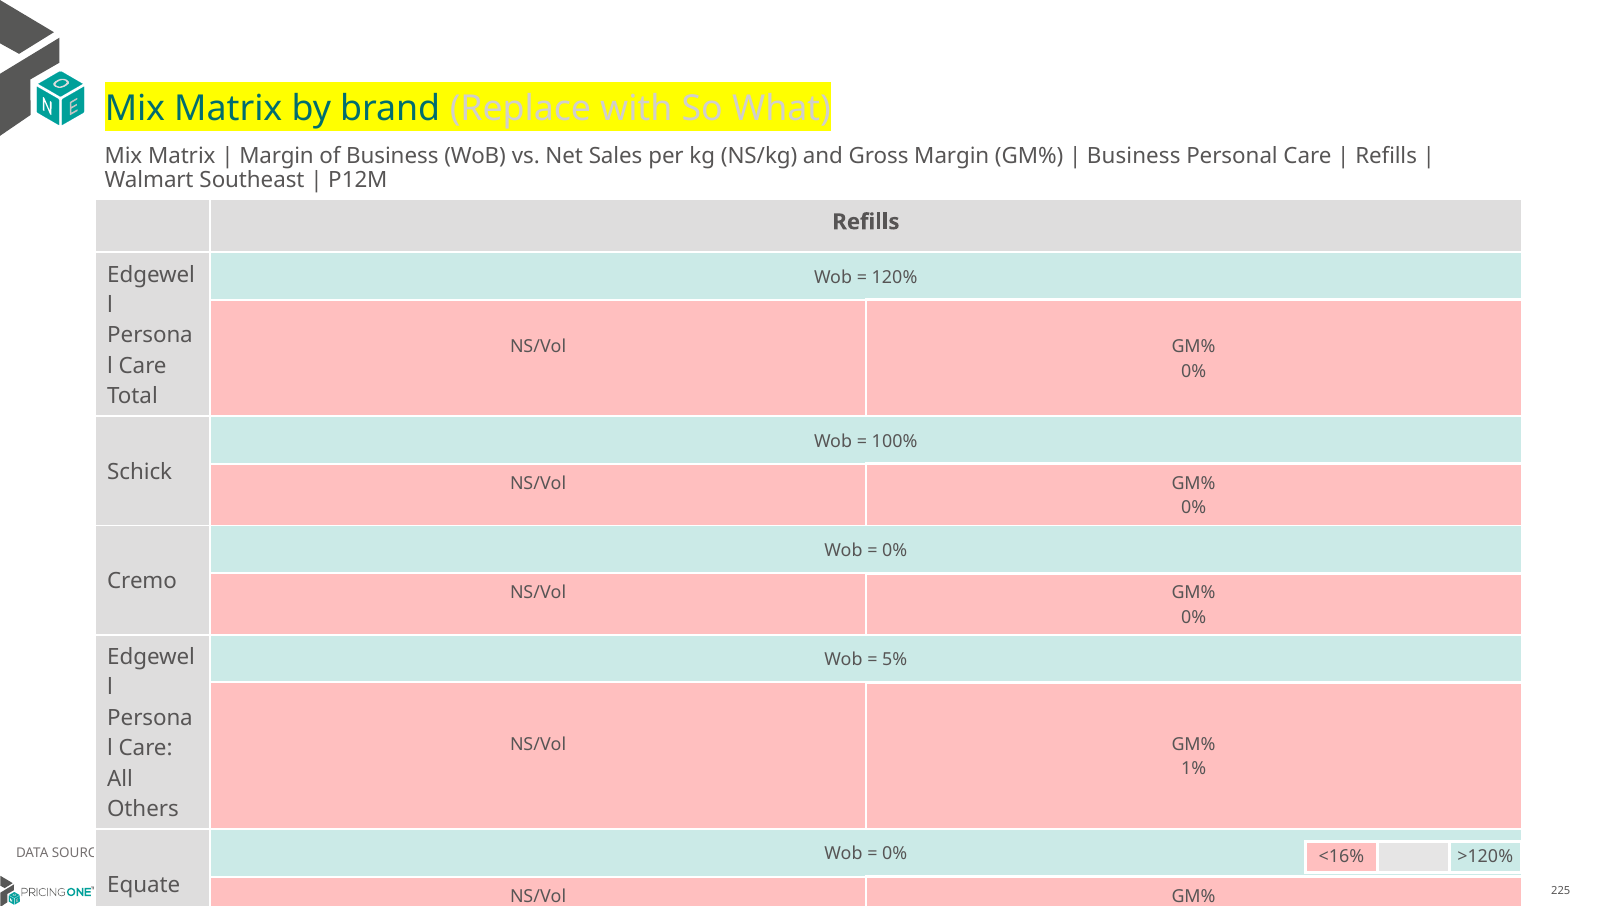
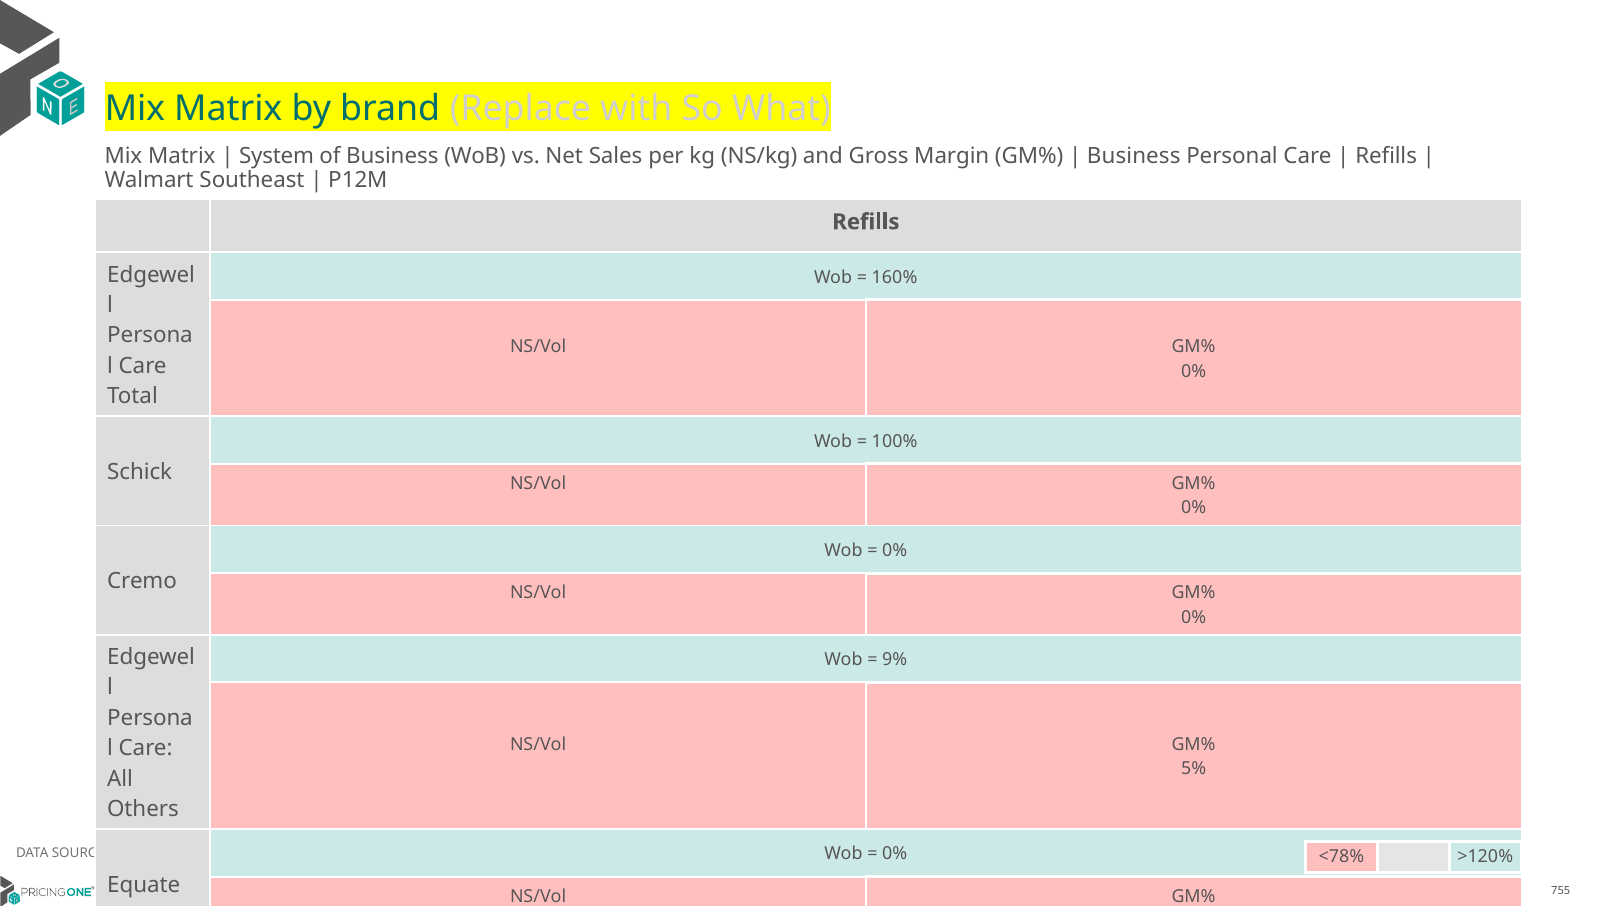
Margin at (277, 156): Margin -> System
120%: 120% -> 160%
5%: 5% -> 9%
1%: 1% -> 5%
<16%: <16% -> <78%
225: 225 -> 755
